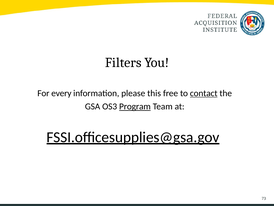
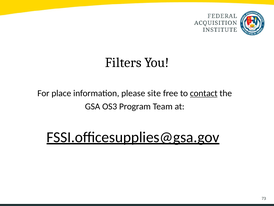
every: every -> place
this: this -> site
Program underline: present -> none
